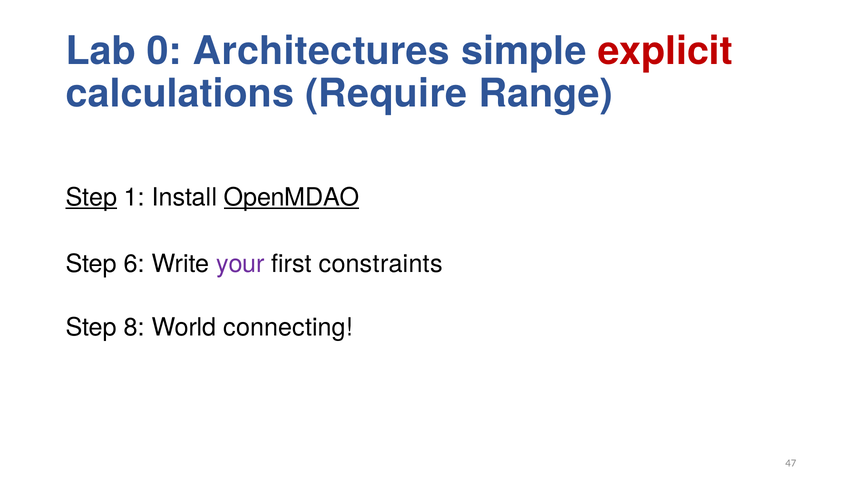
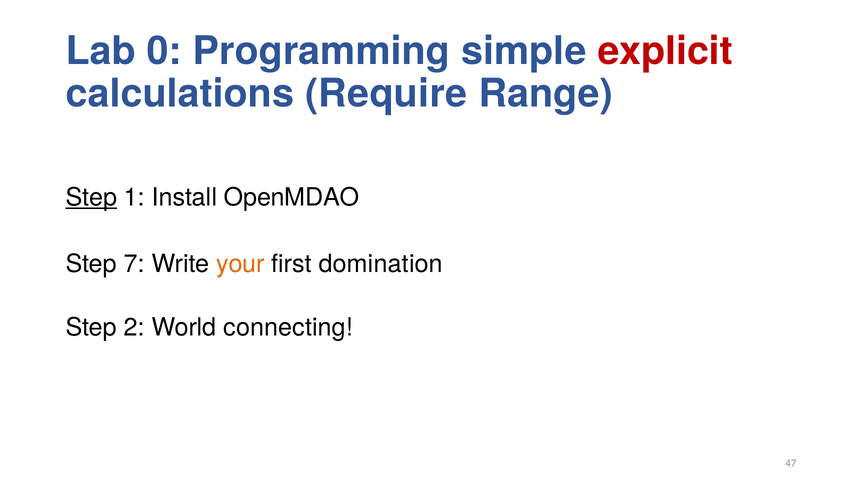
Architectures: Architectures -> Programming
OpenMDAO underline: present -> none
6: 6 -> 7
your colour: purple -> orange
constraints: constraints -> domination
8: 8 -> 2
